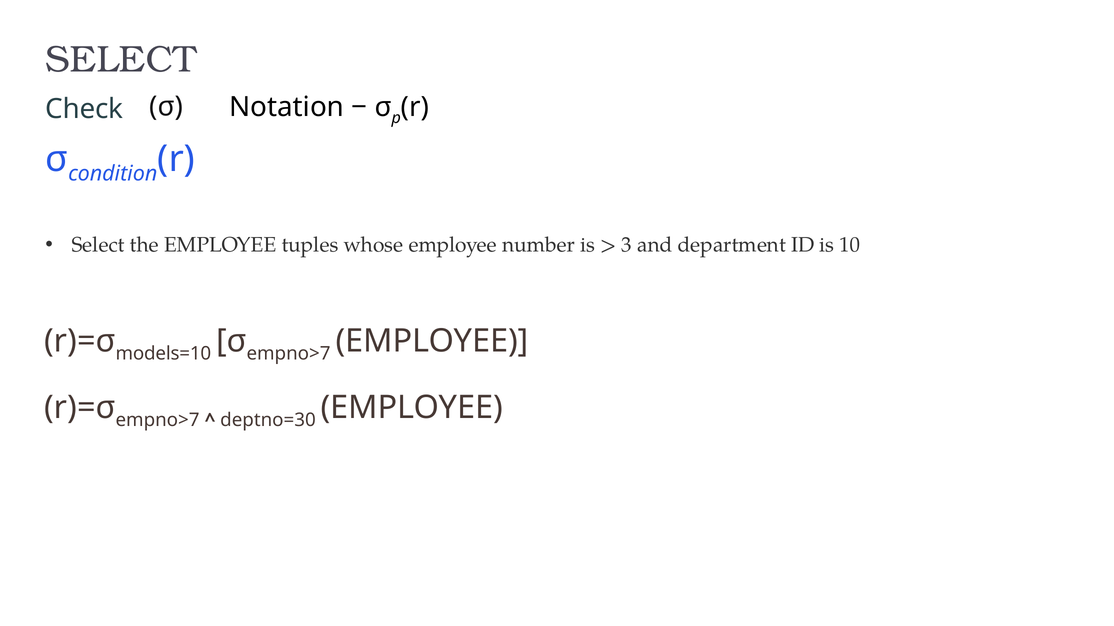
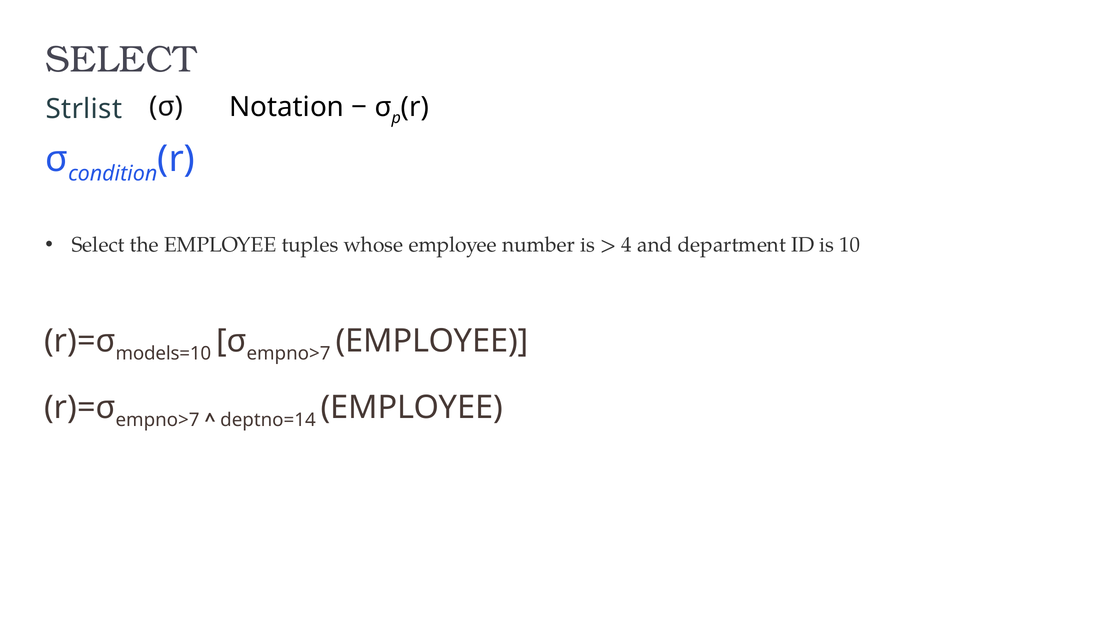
Check: Check -> Strlist
3: 3 -> 4
deptno=30: deptno=30 -> deptno=14
